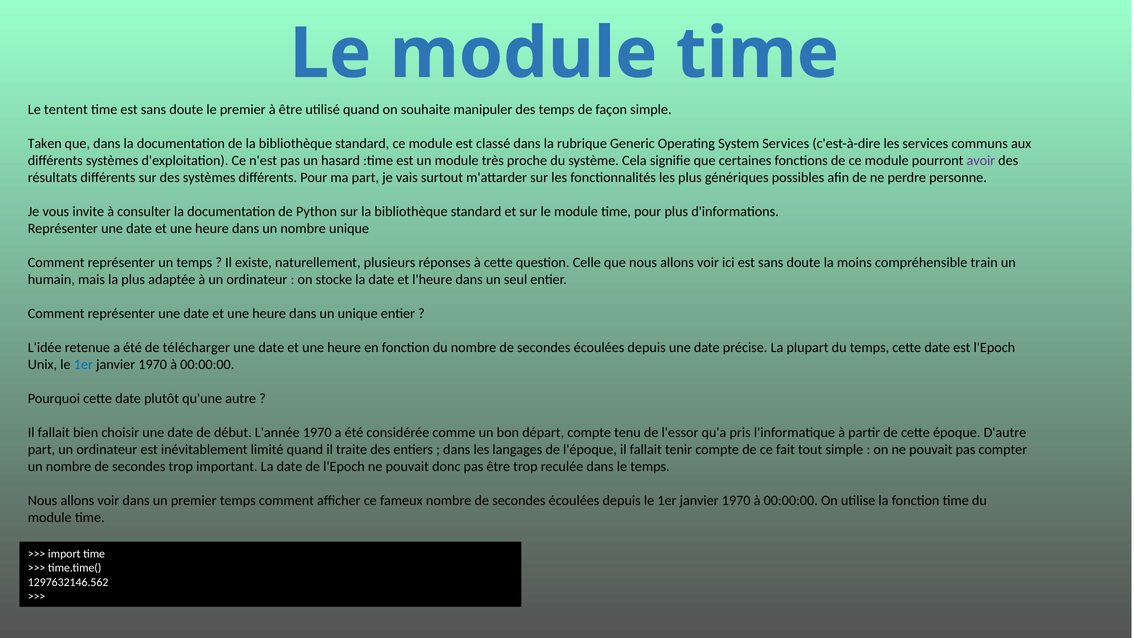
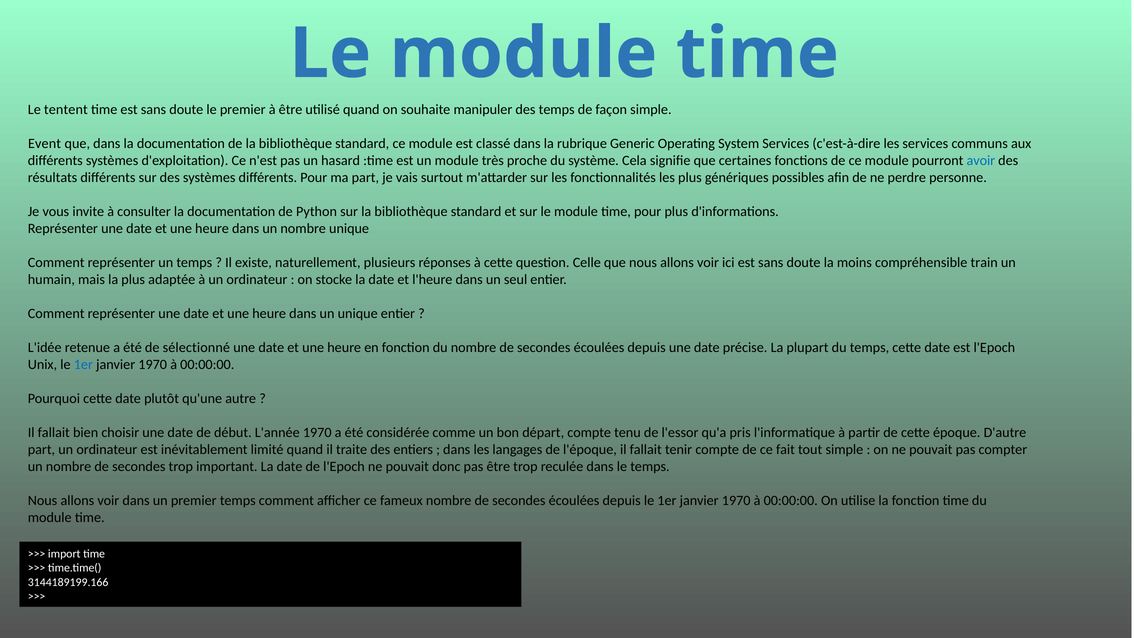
Taken: Taken -> Event
avoir colour: purple -> blue
télécharger: télécharger -> sélectionné
1297632146.562: 1297632146.562 -> 3144189199.166
